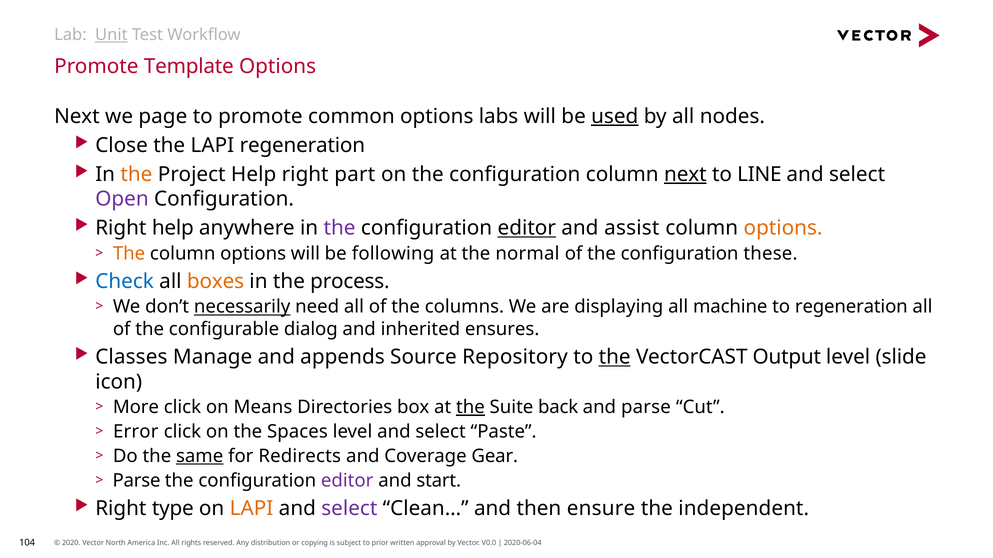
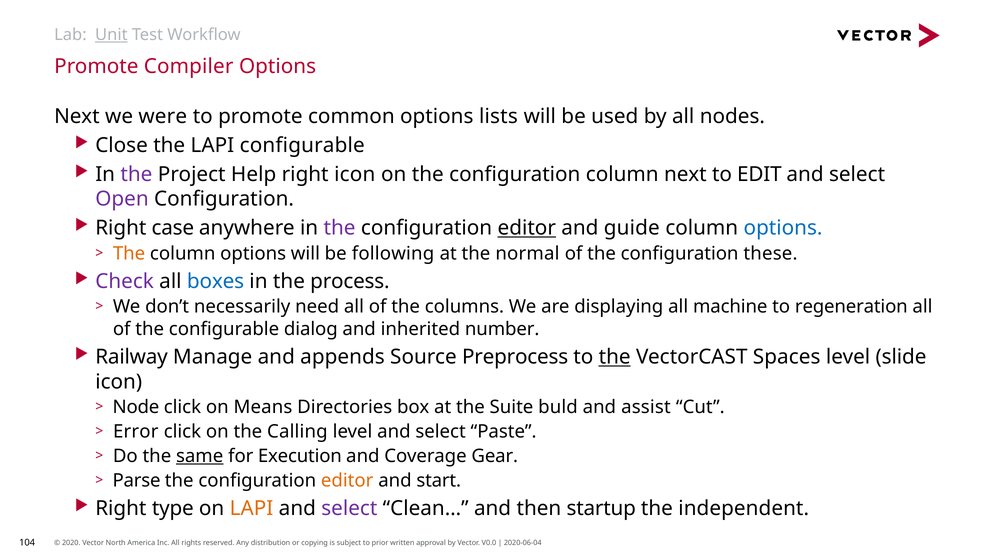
Template: Template -> Compiler
page: page -> were
labs: labs -> lists
used underline: present -> none
LAPI regeneration: regeneration -> configurable
the at (136, 174) colour: orange -> purple
right part: part -> icon
next at (685, 174) underline: present -> none
LINE: LINE -> EDIT
Right help: help -> case
assist: assist -> guide
options at (783, 228) colour: orange -> blue
Check colour: blue -> purple
boxes colour: orange -> blue
necessarily underline: present -> none
ensures: ensures -> number
Classes: Classes -> Railway
Repository: Repository -> Preprocess
Output: Output -> Spaces
More: More -> Node
the at (470, 408) underline: present -> none
back: back -> buld
and parse: parse -> assist
Spaces: Spaces -> Calling
Redirects: Redirects -> Execution
editor at (347, 481) colour: purple -> orange
ensure: ensure -> startup
